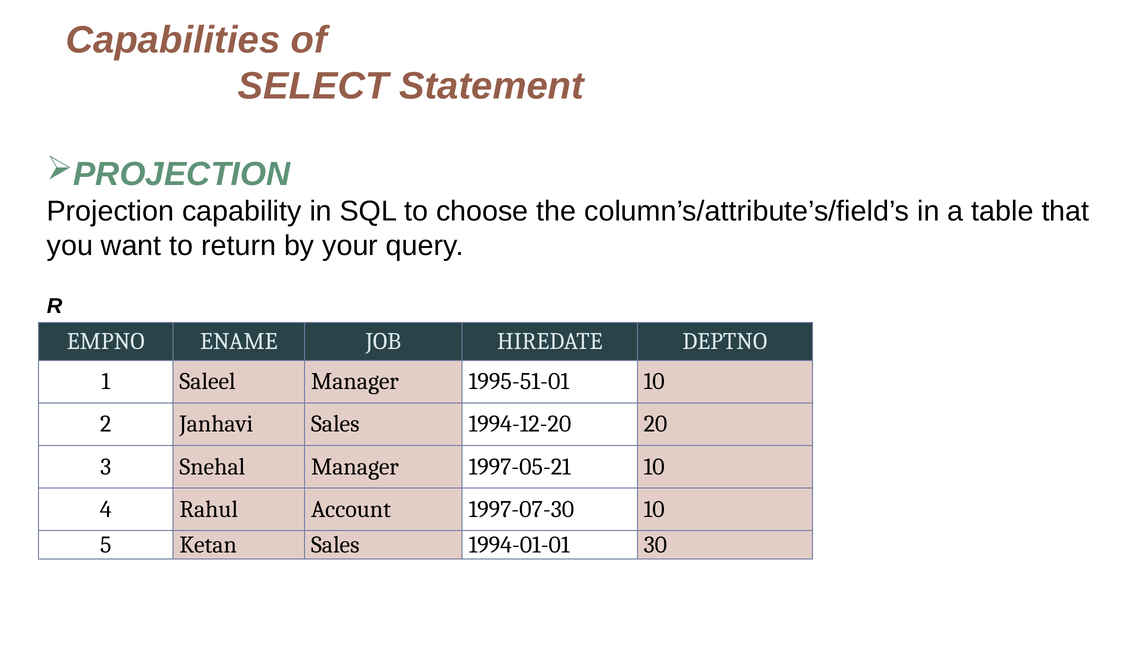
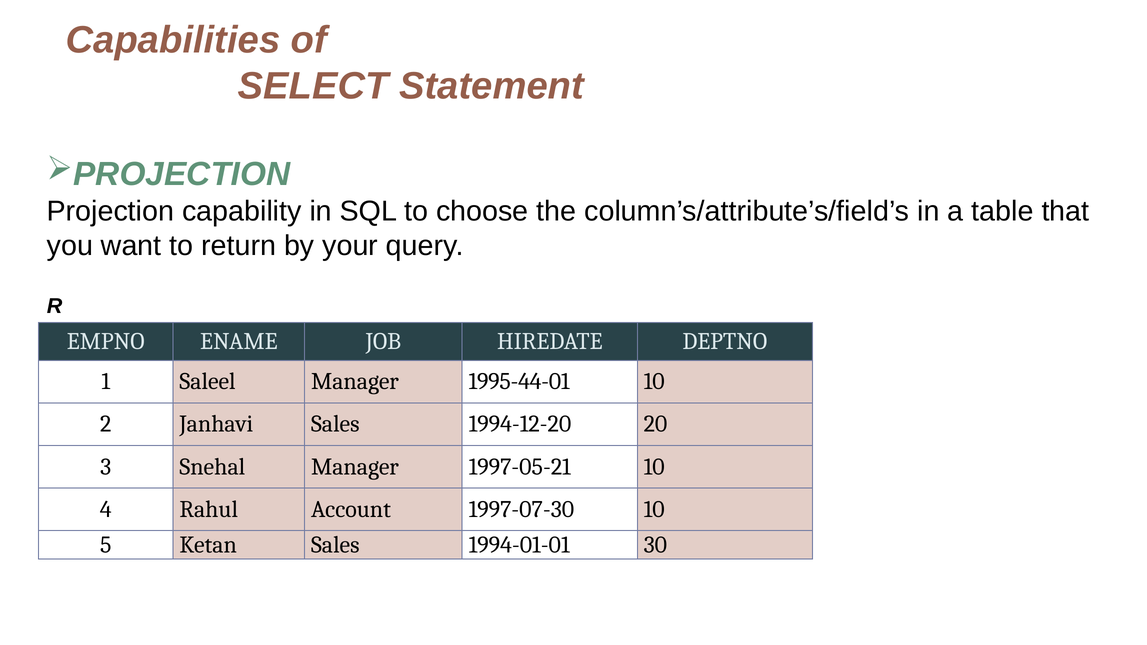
1995-51-01: 1995-51-01 -> 1995-44-01
